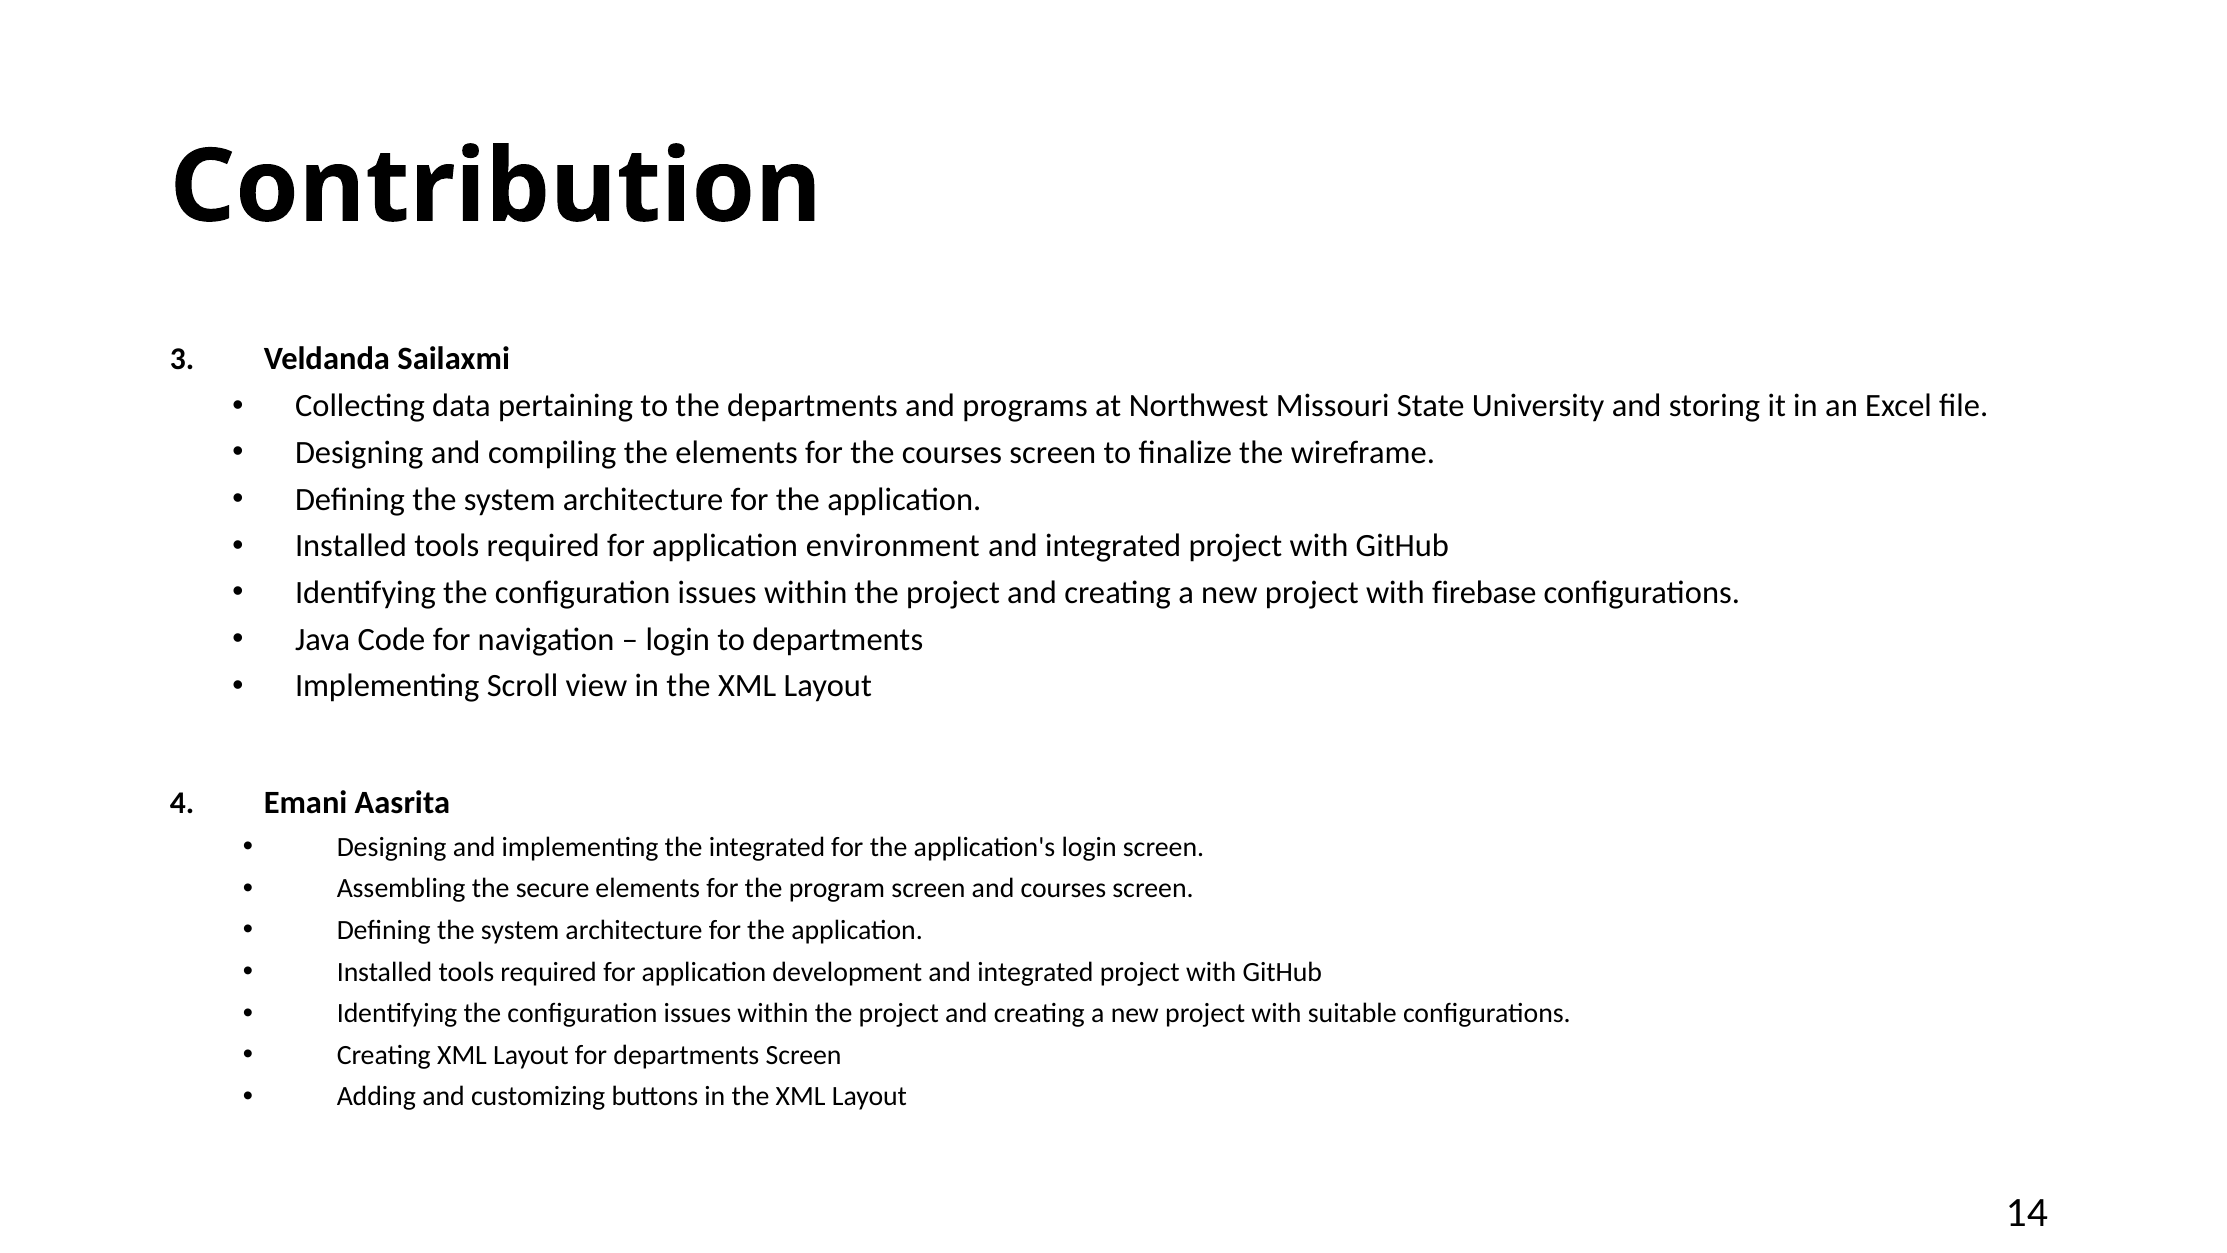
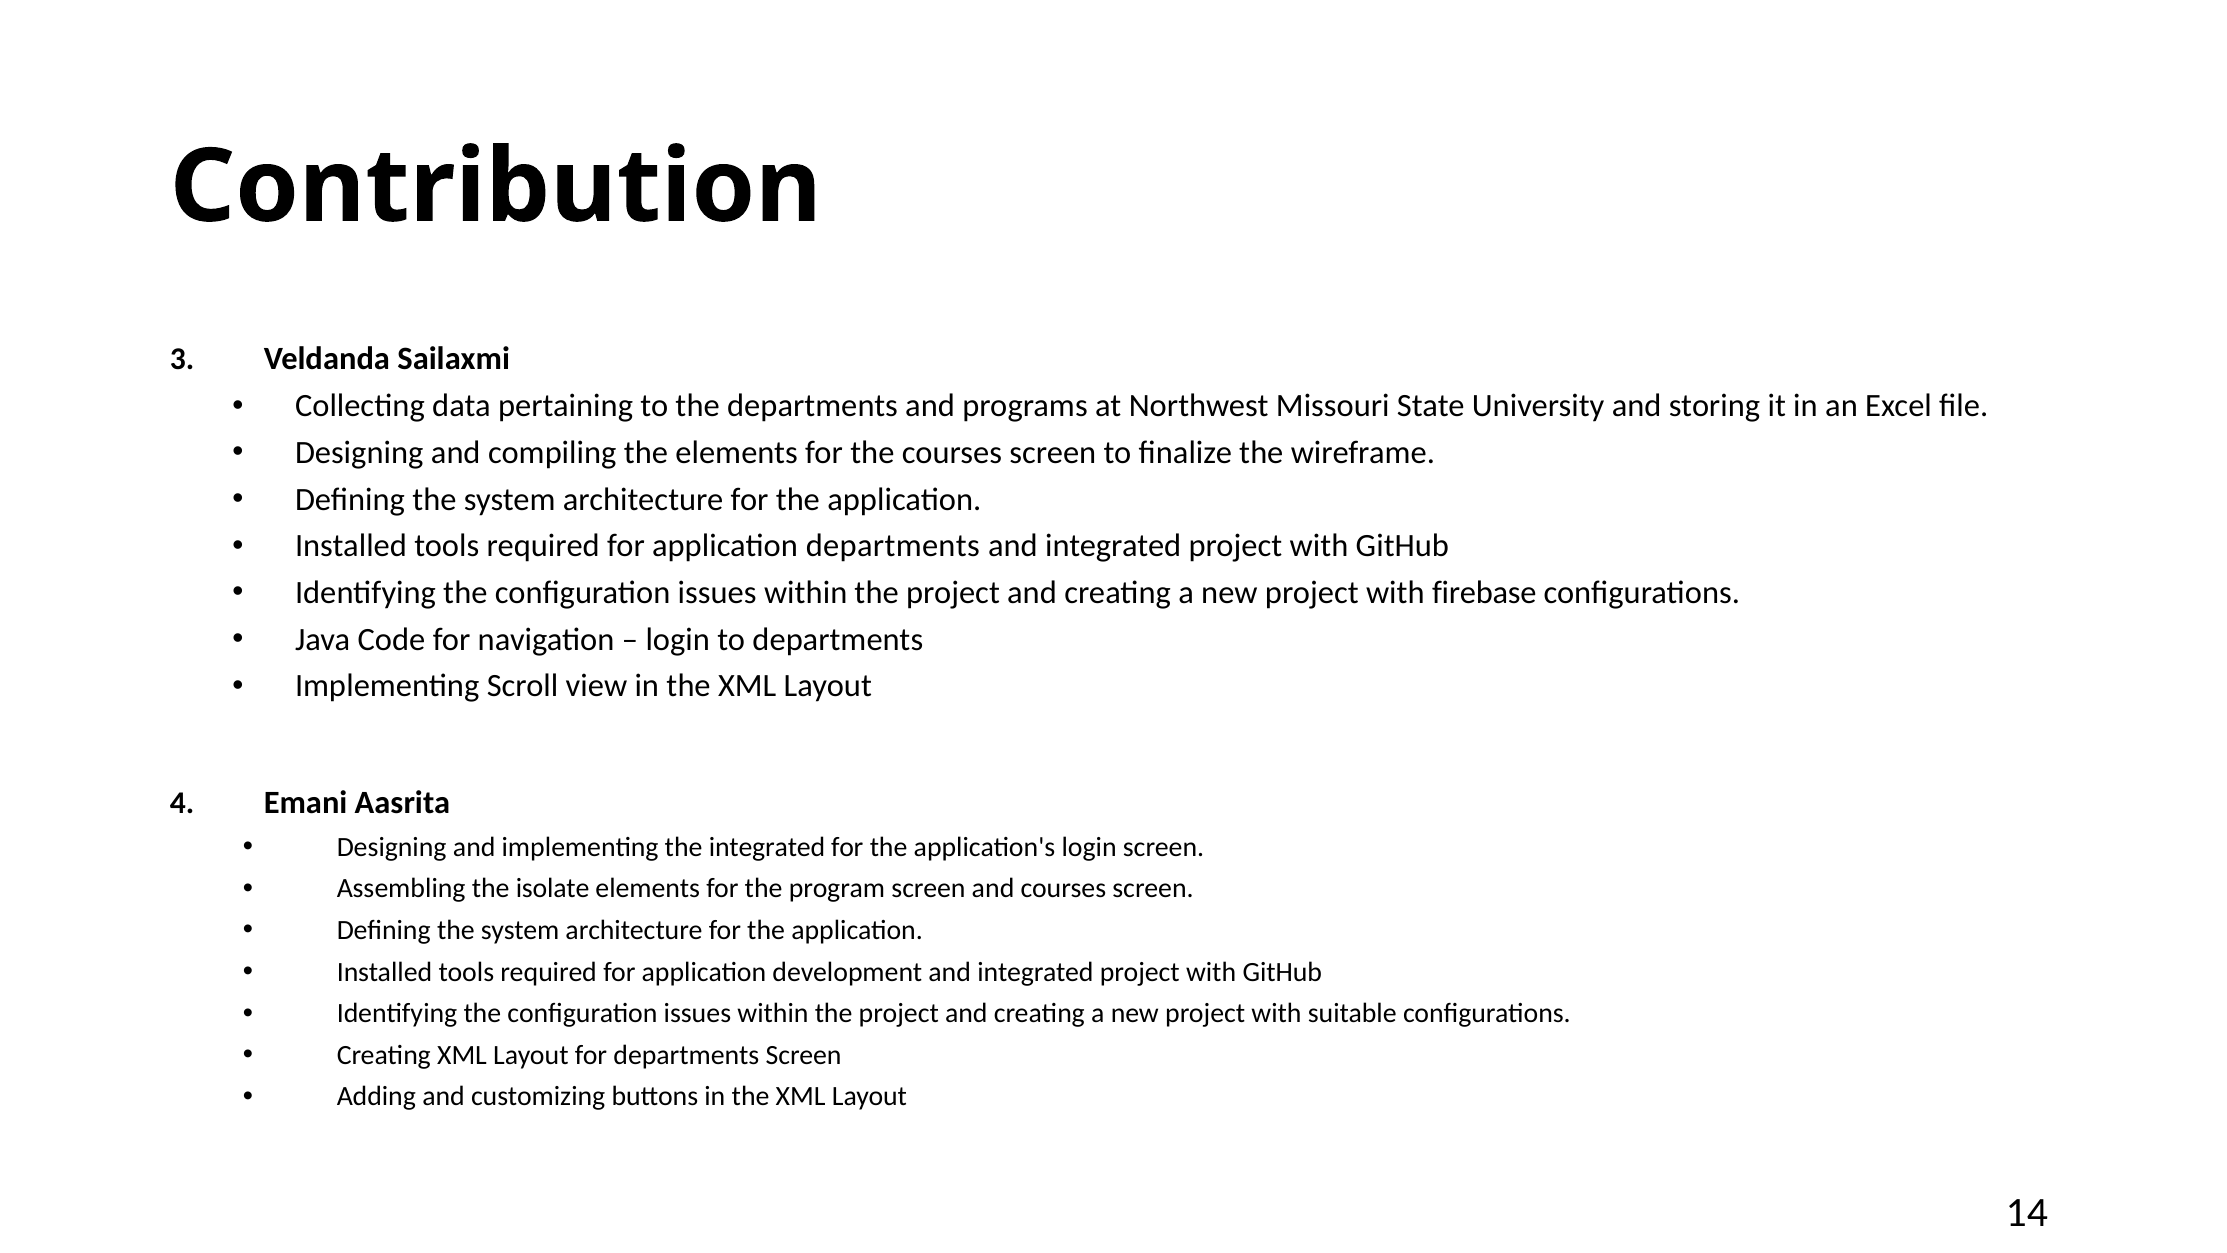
application environment: environment -> departments
secure: secure -> isolate
